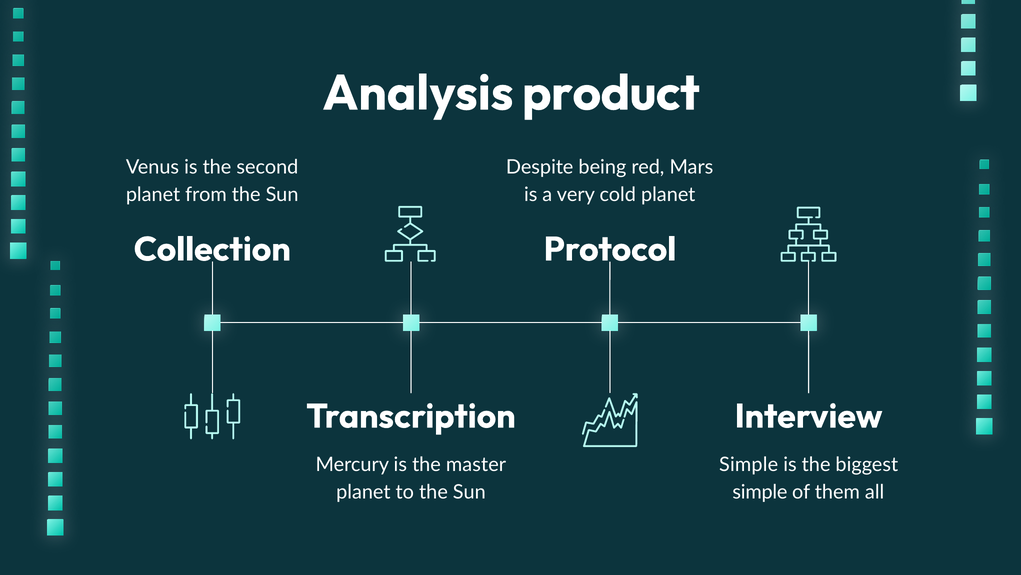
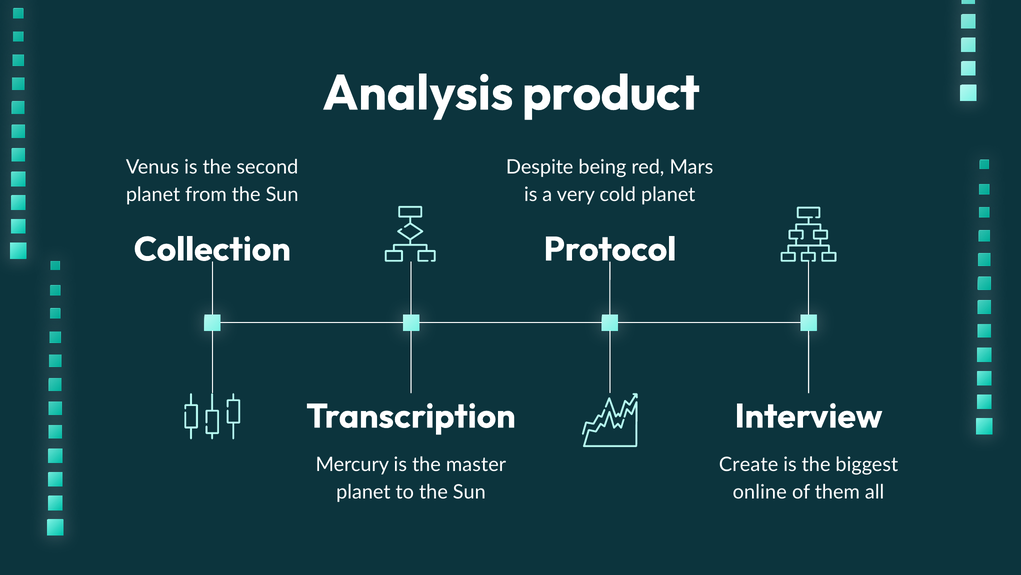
Simple at (749, 464): Simple -> Create
simple at (760, 492): simple -> online
